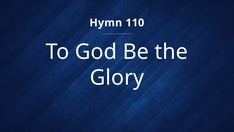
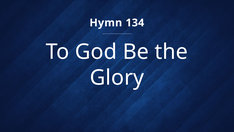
110: 110 -> 134
